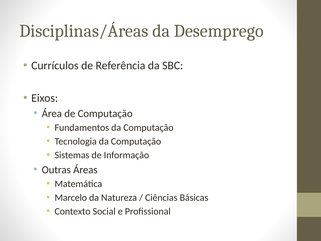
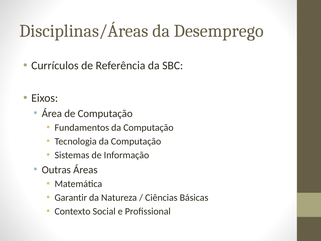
Marcelo: Marcelo -> Garantir
